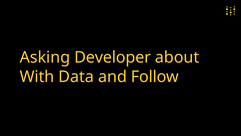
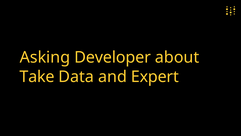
With: With -> Take
Follow: Follow -> Expert
